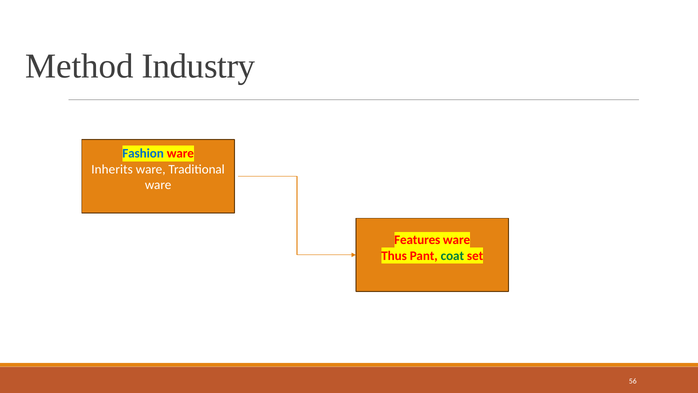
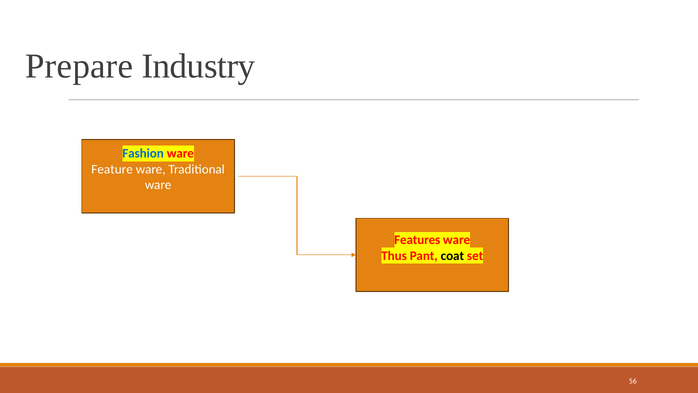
Method: Method -> Prepare
Inherits: Inherits -> Feature
coat colour: green -> black
